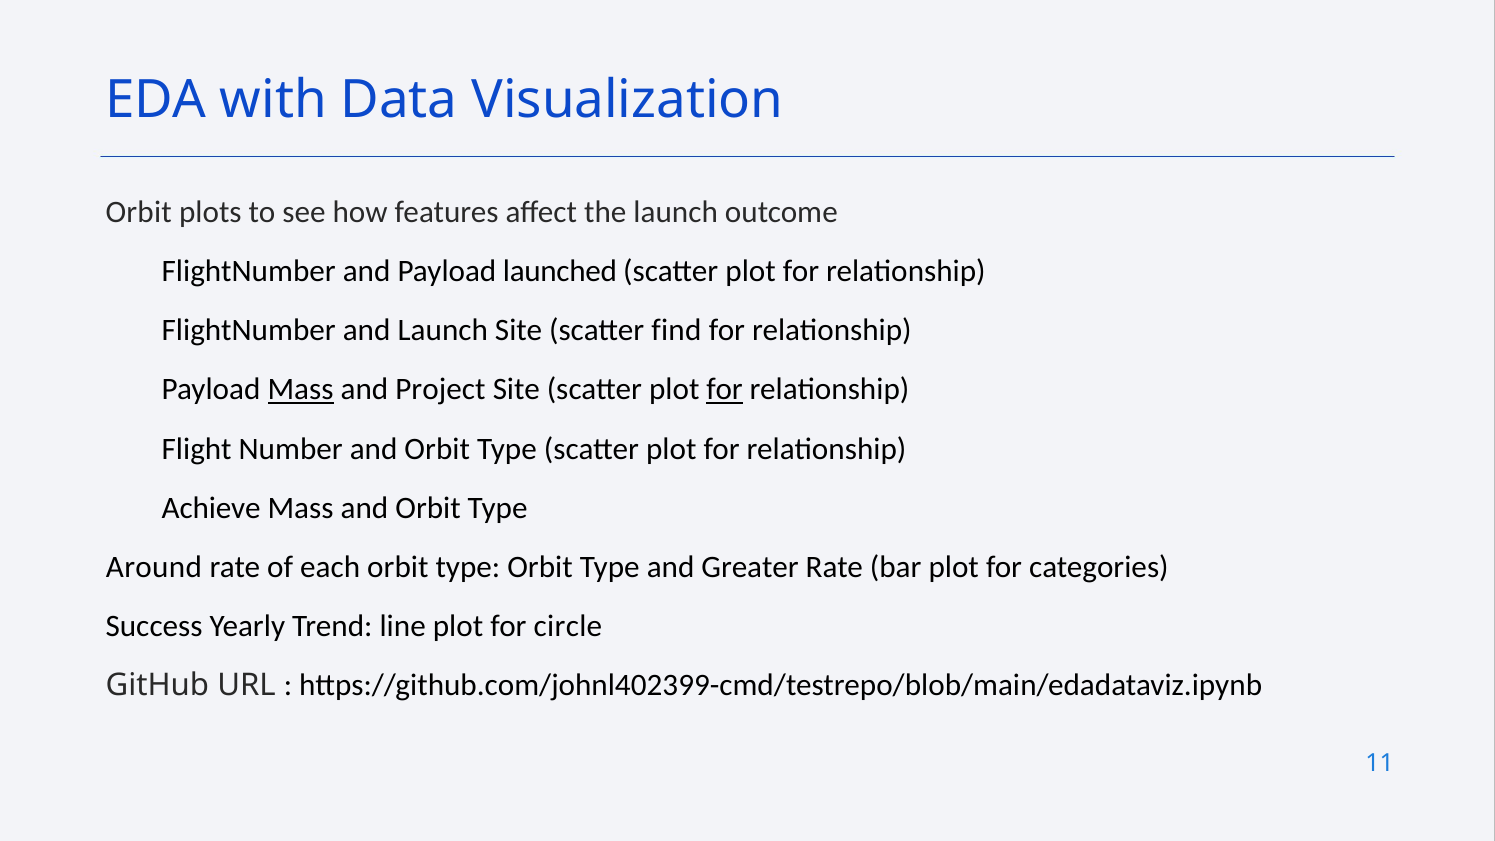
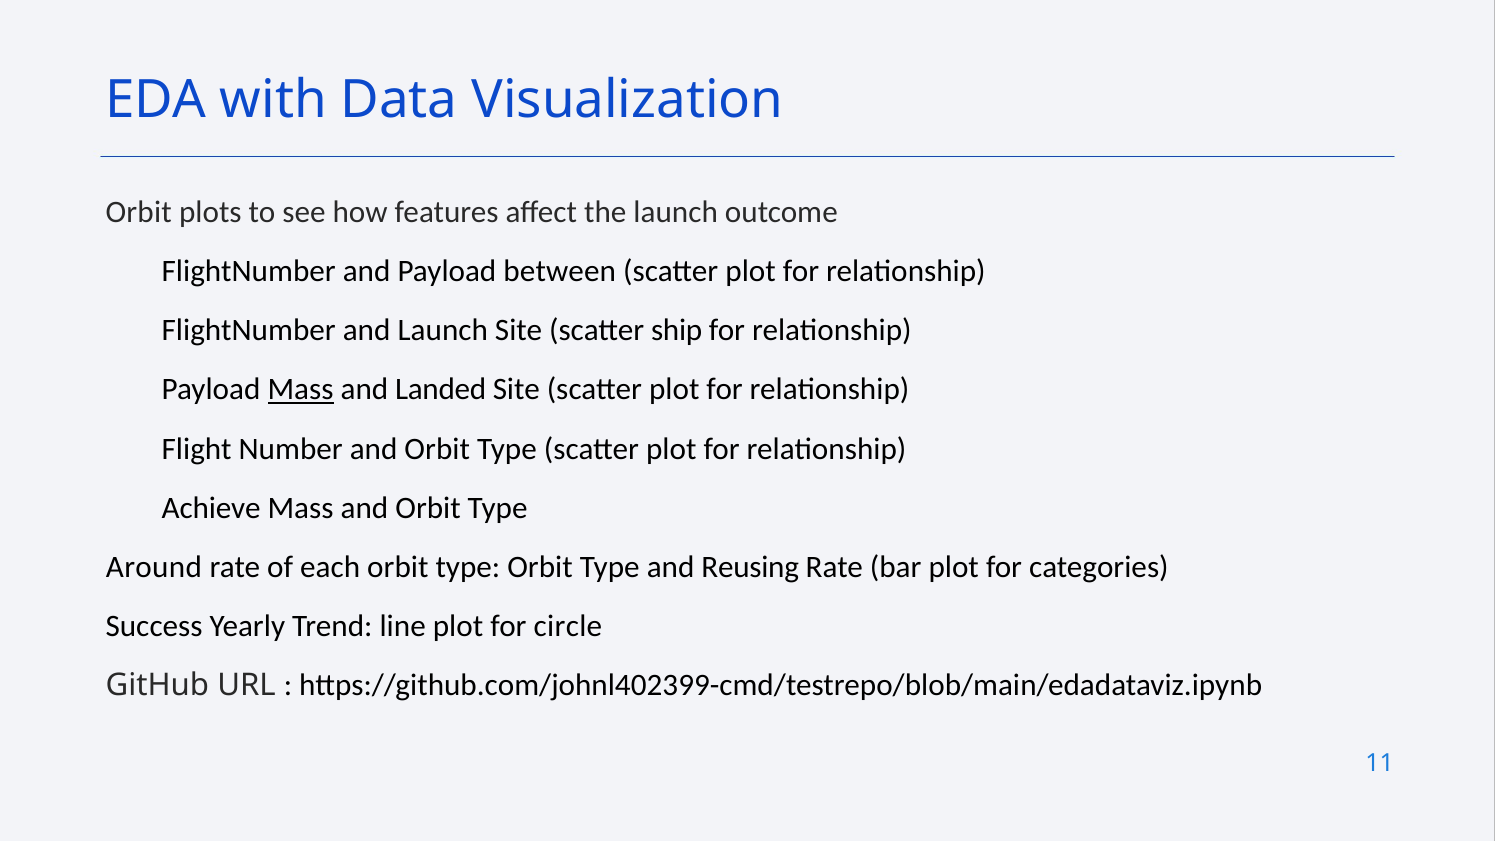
launched: launched -> between
find: find -> ship
Project: Project -> Landed
for at (725, 390) underline: present -> none
Greater: Greater -> Reusing
